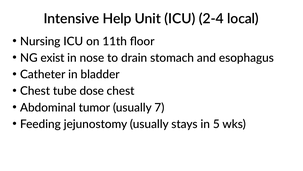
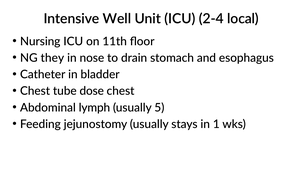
Help: Help -> Well
exist: exist -> they
tumor: tumor -> lymph
7: 7 -> 5
5: 5 -> 1
